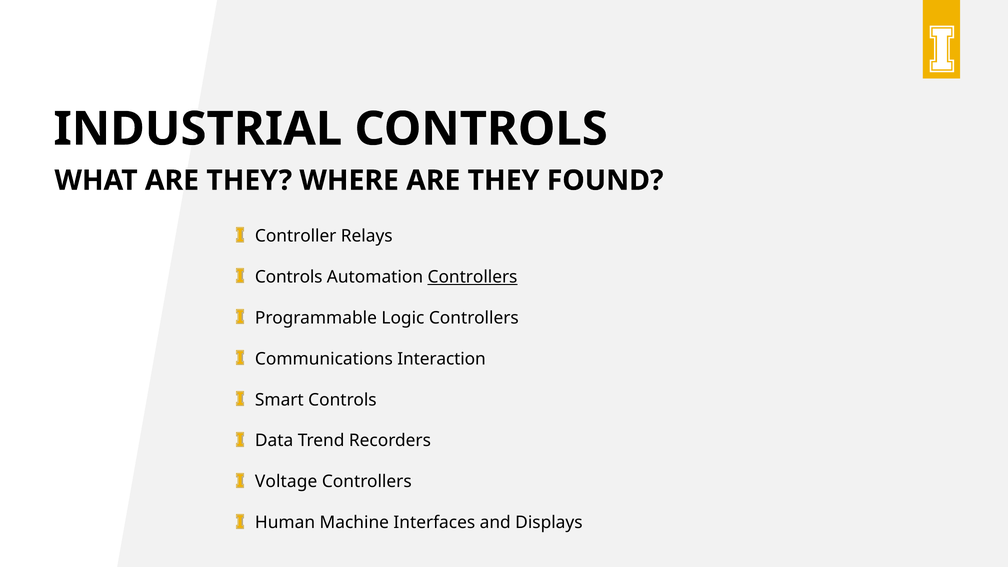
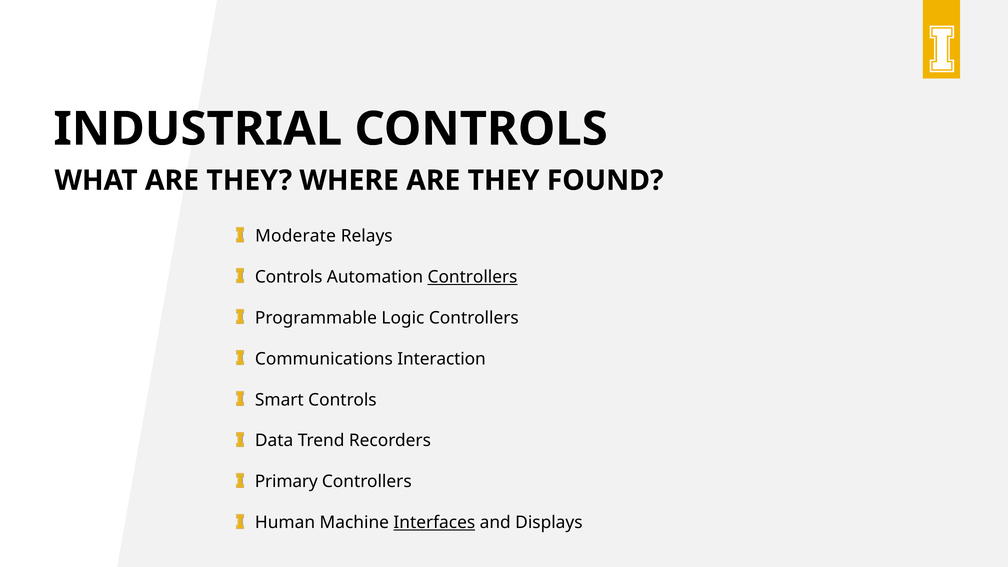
Controller: Controller -> Moderate
Voltage: Voltage -> Primary
Interfaces underline: none -> present
